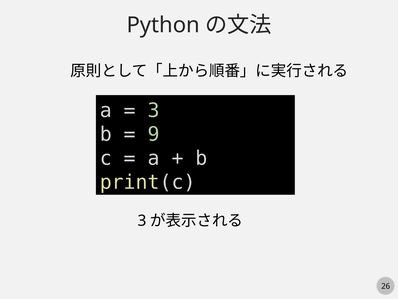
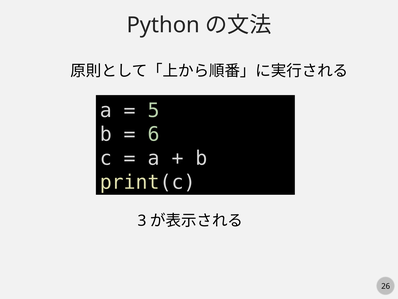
3 at (154, 110): 3 -> 5
9: 9 -> 6
